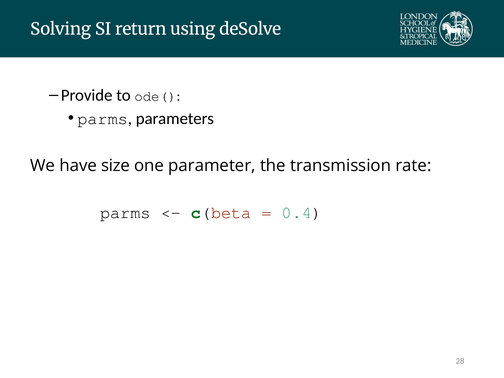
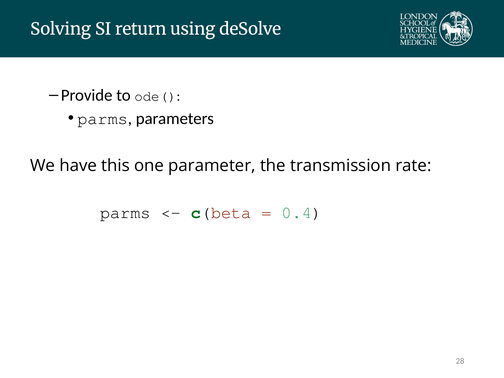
size: size -> this
